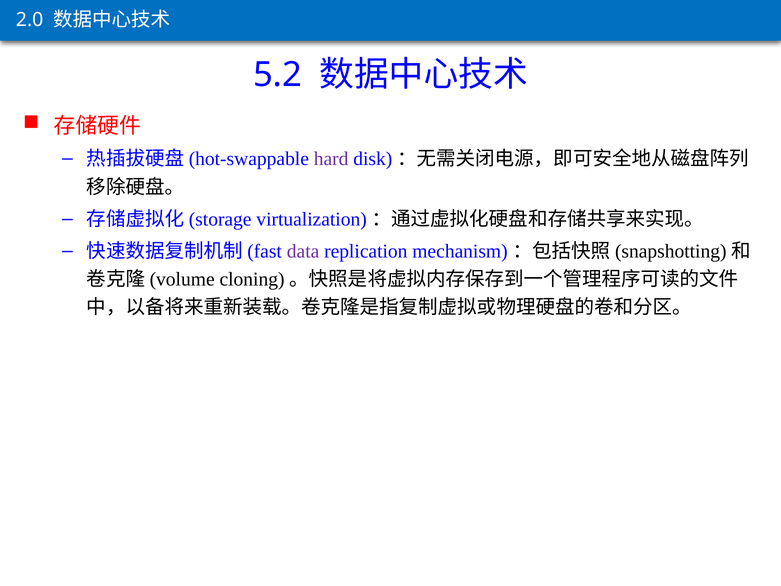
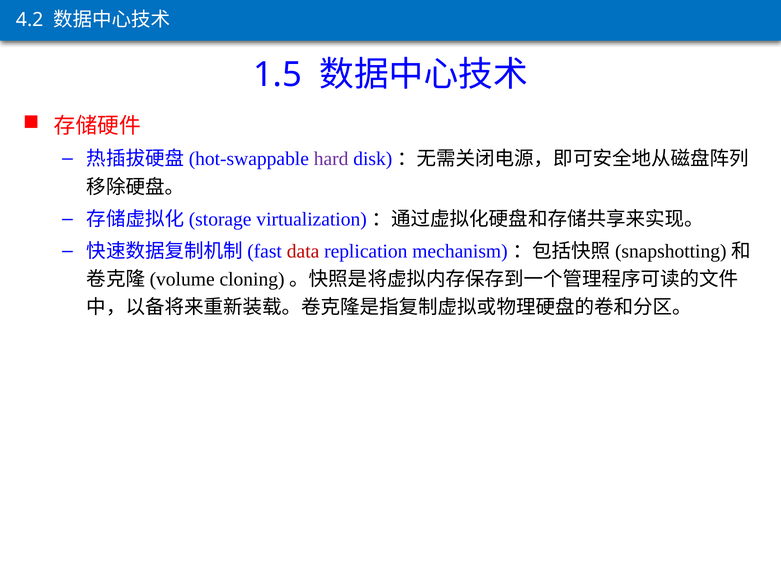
2.0: 2.0 -> 4.2
5.2: 5.2 -> 1.5
data colour: purple -> red
